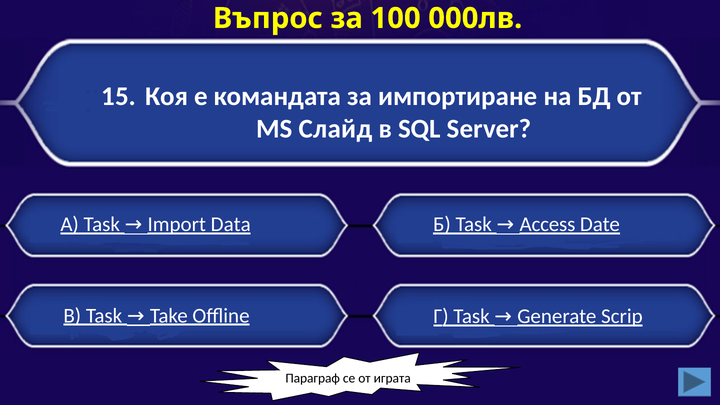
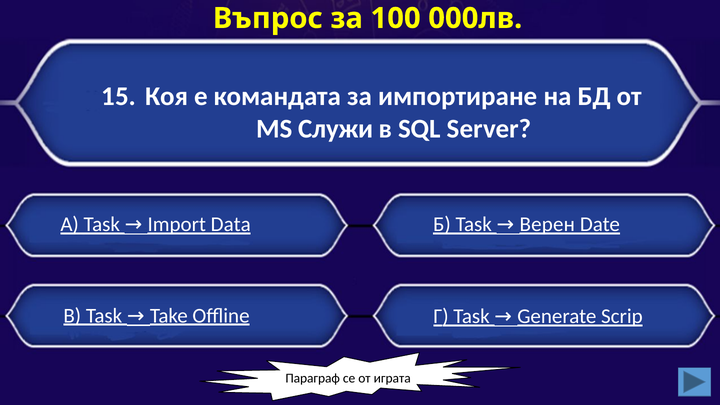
Слайд: Слайд -> Служи
Access: Access -> Верен
